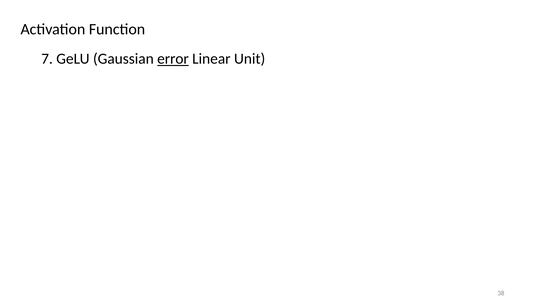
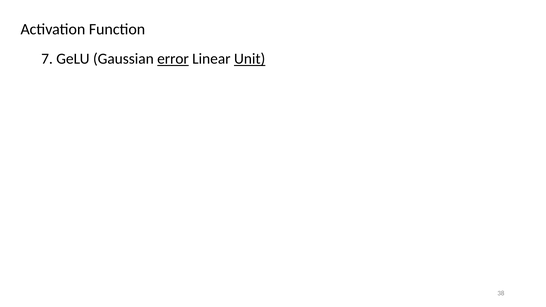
Unit underline: none -> present
